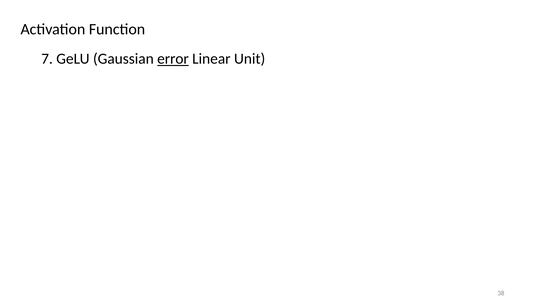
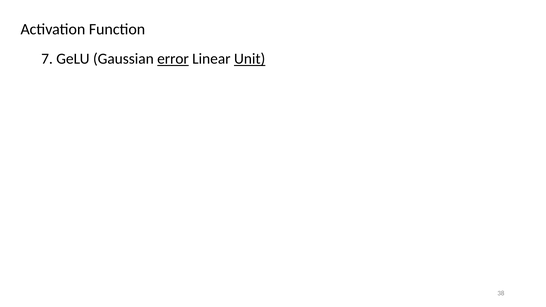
Unit underline: none -> present
